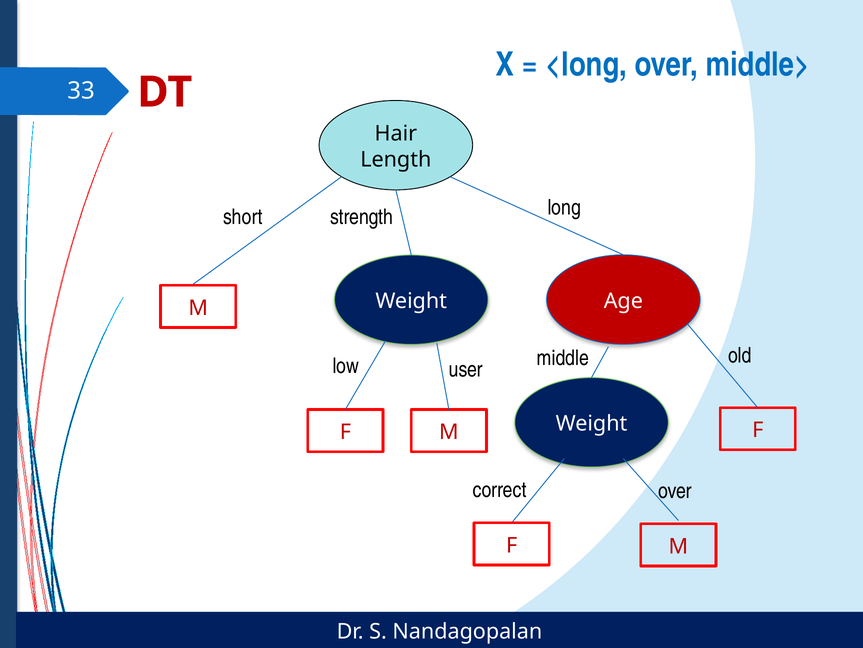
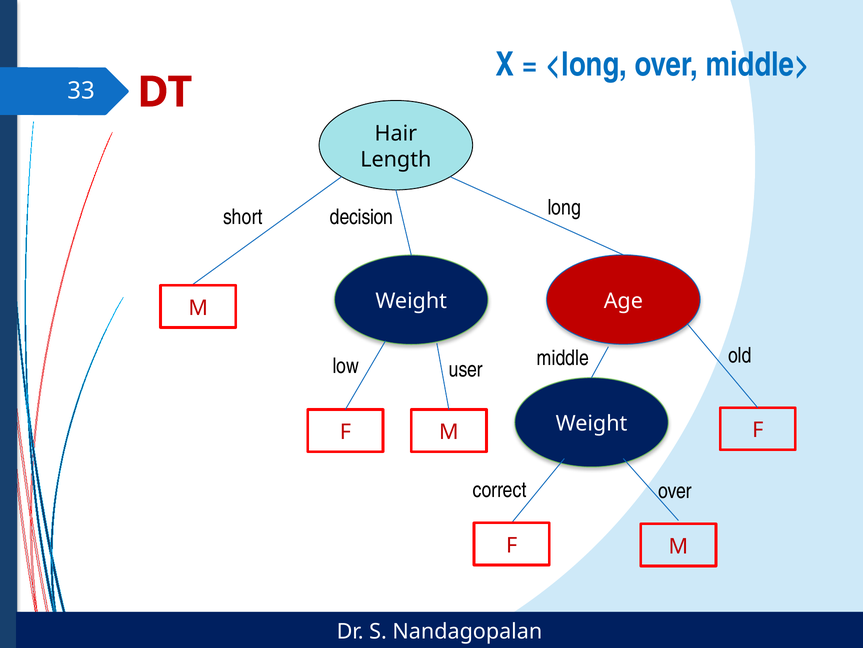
strength: strength -> decision
